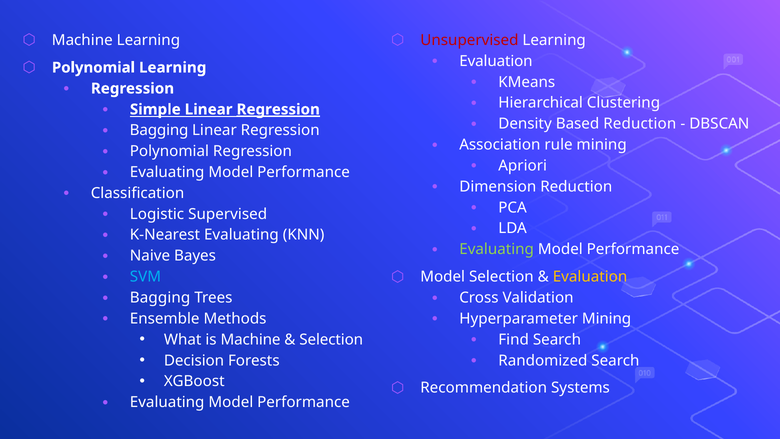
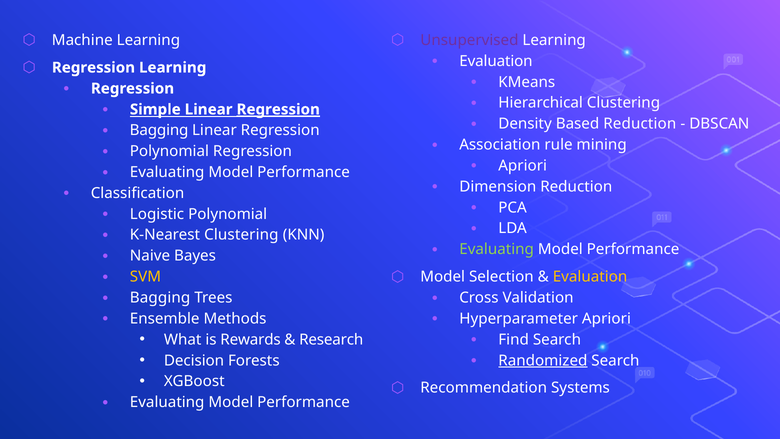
Unsupervised colour: red -> purple
Polynomial at (93, 68): Polynomial -> Regression
Logistic Supervised: Supervised -> Polynomial
K-Nearest Evaluating: Evaluating -> Clustering
SVM colour: light blue -> yellow
Hyperparameter Mining: Mining -> Apriori
is Machine: Machine -> Rewards
Selection at (331, 339): Selection -> Research
Randomized underline: none -> present
